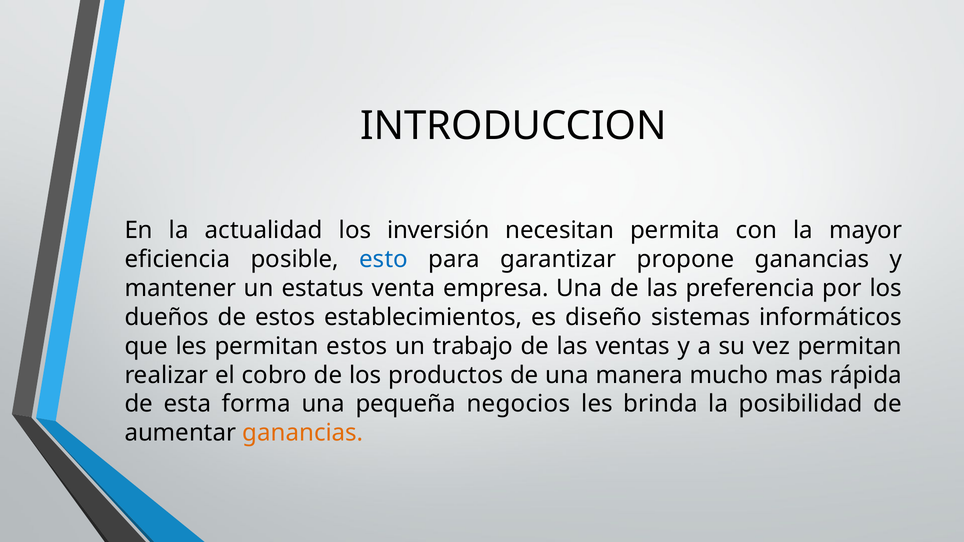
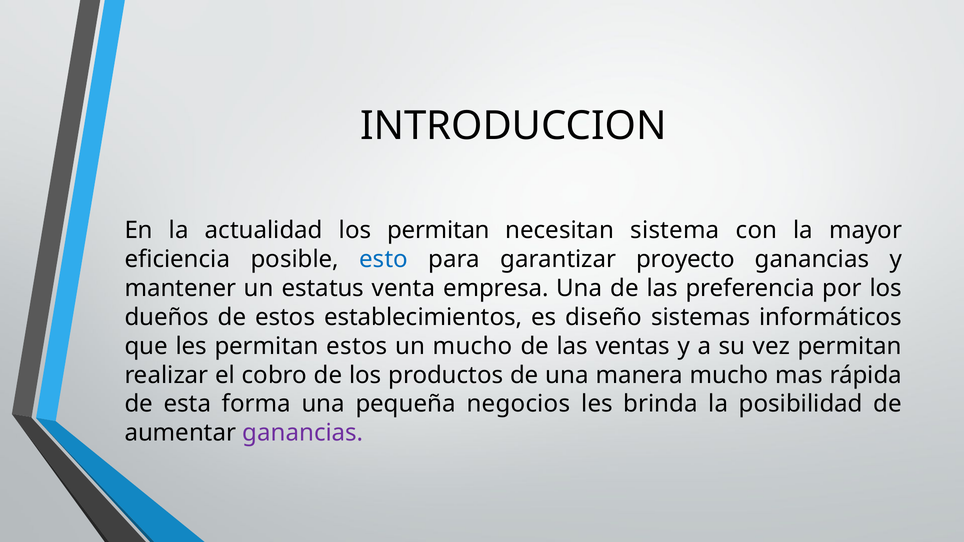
los inversión: inversión -> permitan
permita: permita -> sistema
propone: propone -> proyecto
un trabajo: trabajo -> mucho
ganancias at (303, 433) colour: orange -> purple
